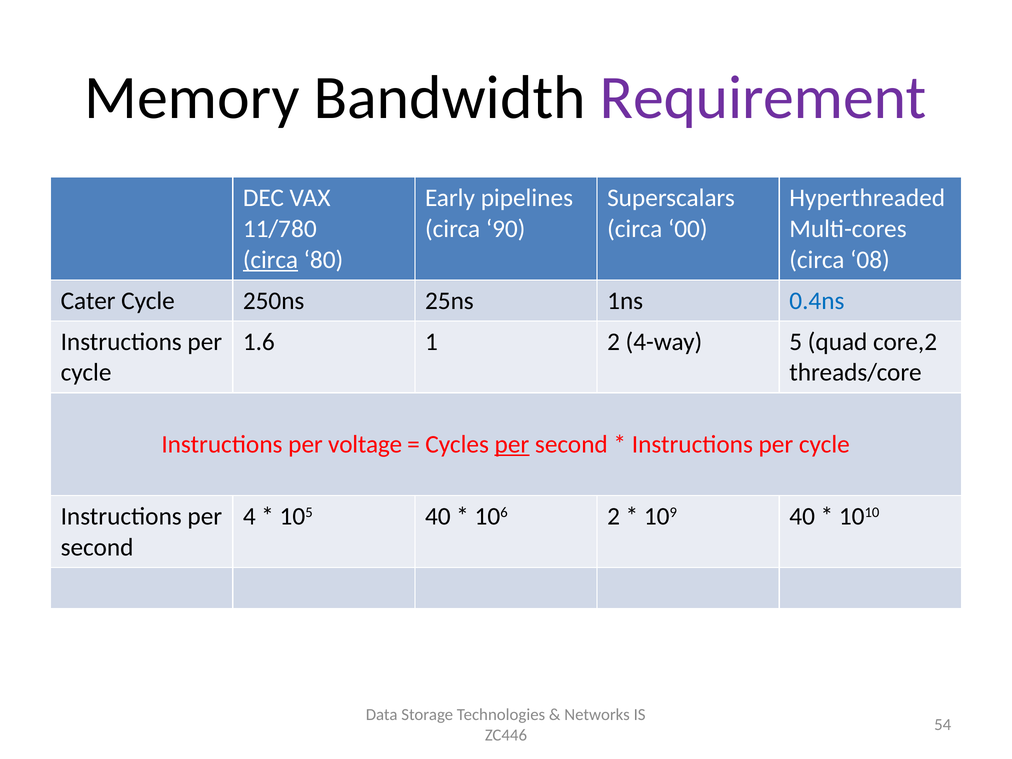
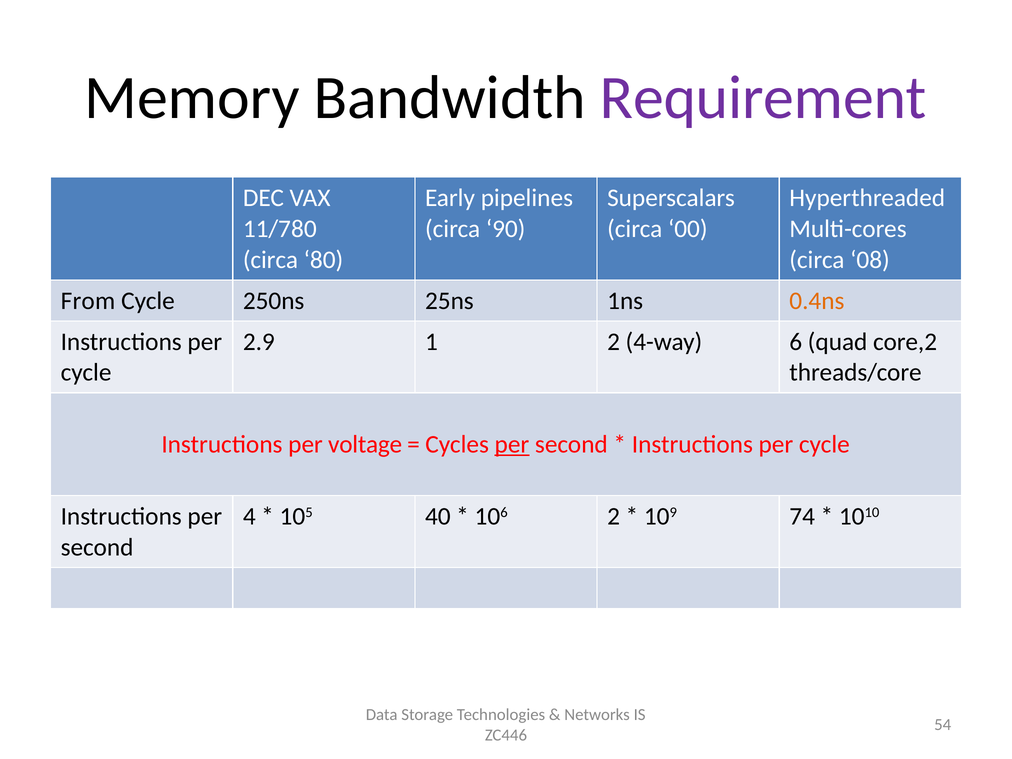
circa at (270, 260) underline: present -> none
Cater: Cater -> From
0.4ns colour: blue -> orange
1.6: 1.6 -> 2.9
5: 5 -> 6
109 40: 40 -> 74
